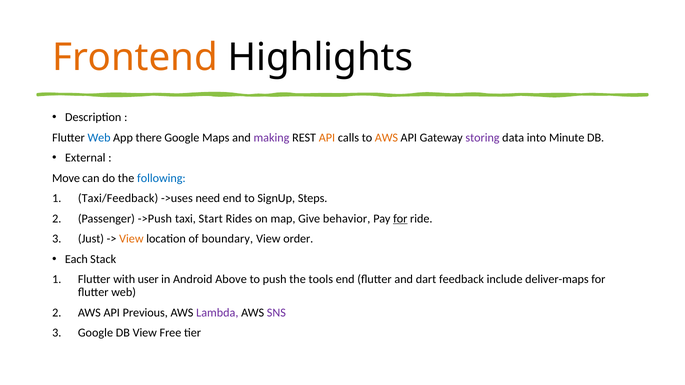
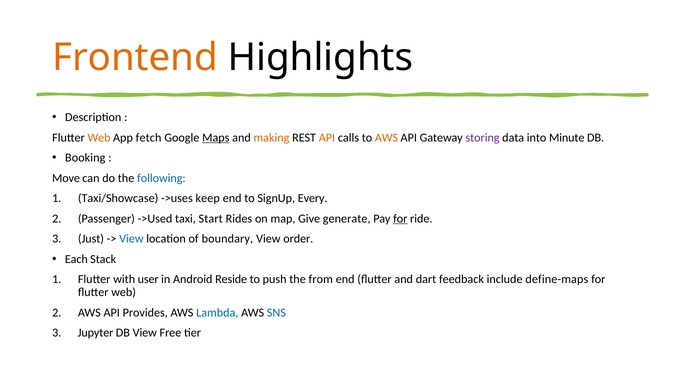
Web at (99, 138) colour: blue -> orange
there: there -> fetch
Maps underline: none -> present
making colour: purple -> orange
External: External -> Booking
Taxi/Feedback: Taxi/Feedback -> Taxi/Showcase
need: need -> keep
Steps: Steps -> Every
->Push: ->Push -> ->Used
behavior: behavior -> generate
View at (131, 239) colour: orange -> blue
Above: Above -> Reside
tools: tools -> from
deliver-maps: deliver-maps -> define-maps
Previous: Previous -> Provides
Lambda colour: purple -> blue
SNS colour: purple -> blue
Google at (95, 333): Google -> Jupyter
